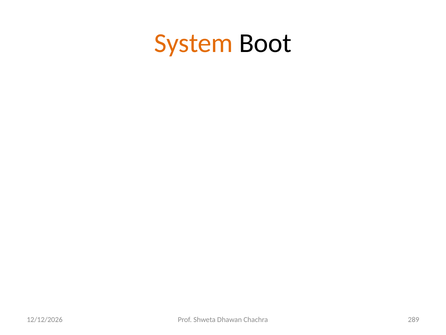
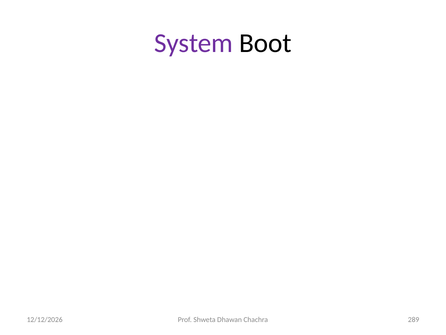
System colour: orange -> purple
